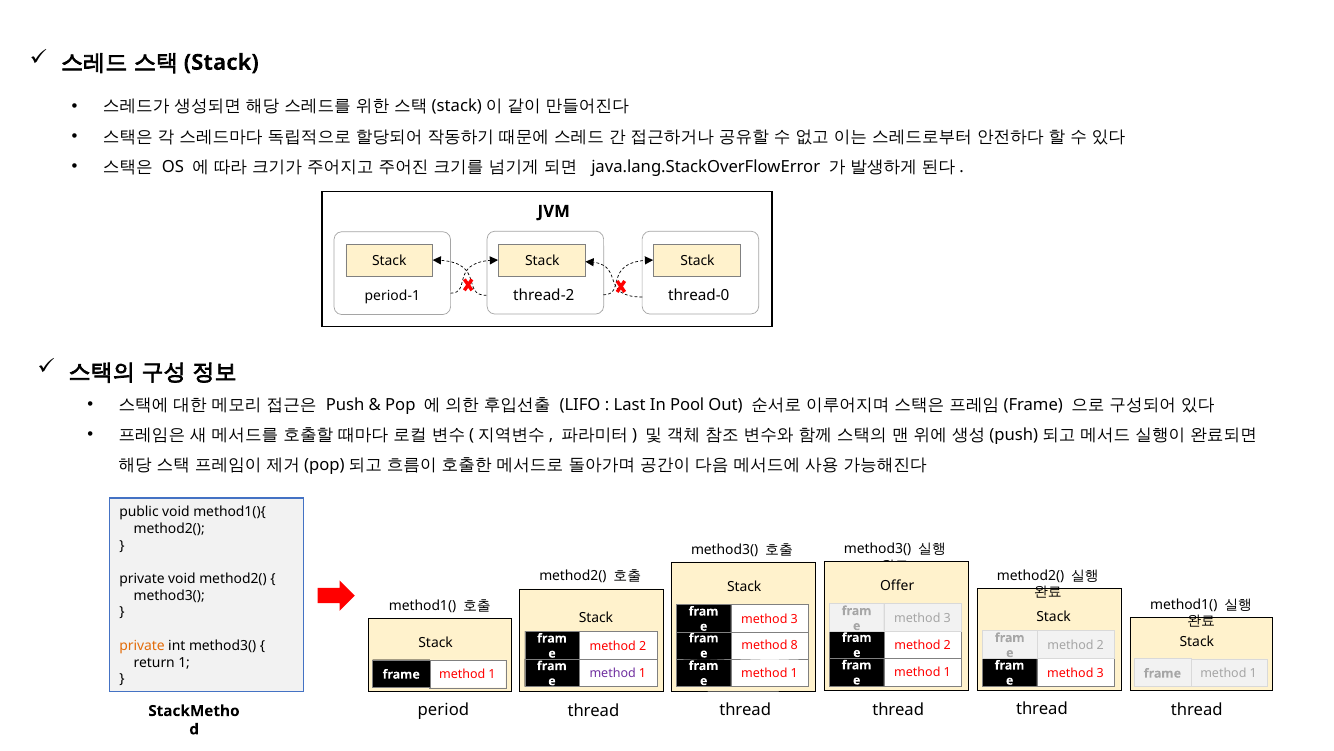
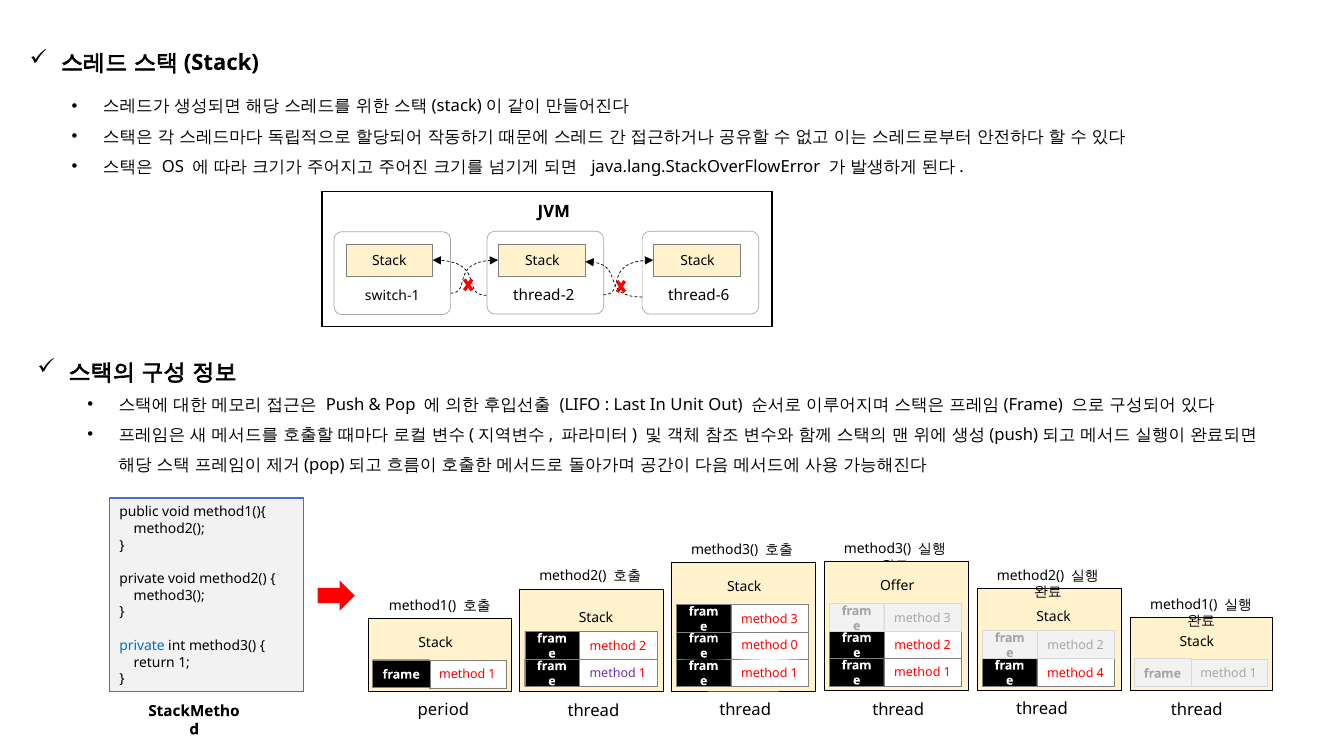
thread-0: thread-0 -> thread-6
period-1: period-1 -> switch-1
Pool: Pool -> Unit
private at (142, 645) colour: orange -> blue
8: 8 -> 0
3 at (1100, 672): 3 -> 4
